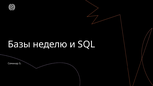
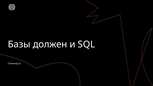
неделю: неделю -> должен
